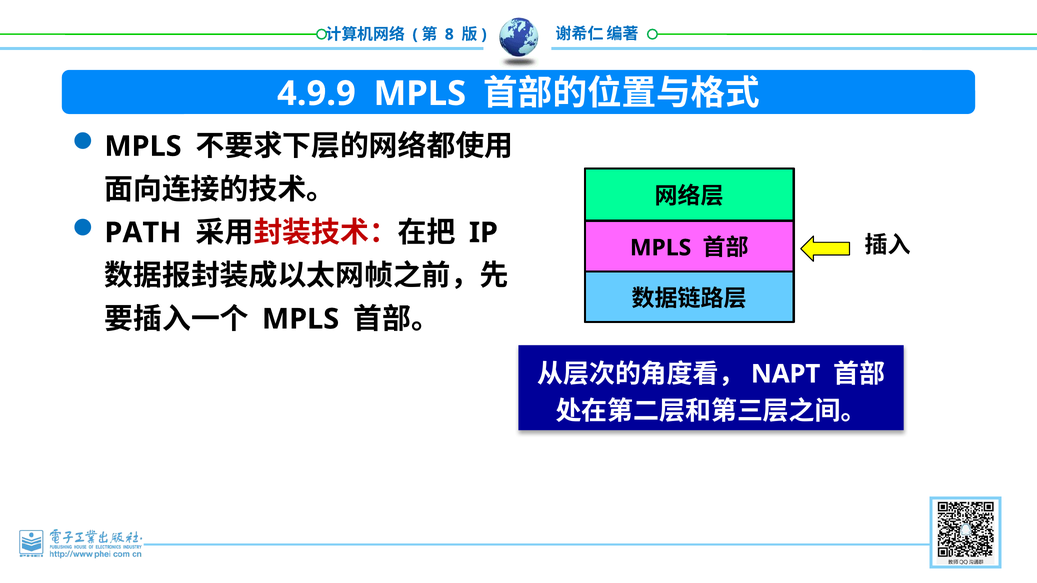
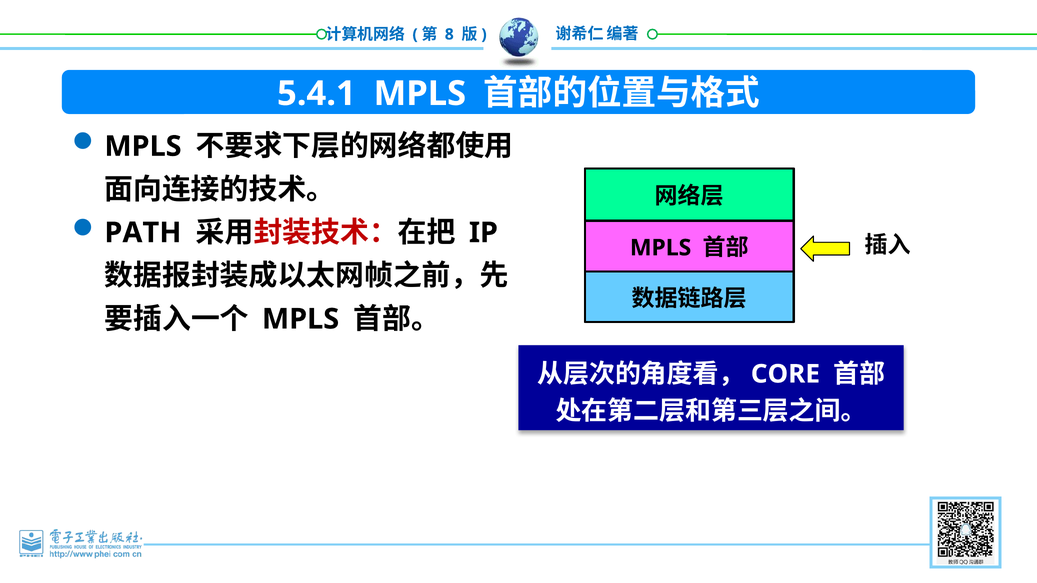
4.9.9: 4.9.9 -> 5.4.1
NAPT: NAPT -> CORE
